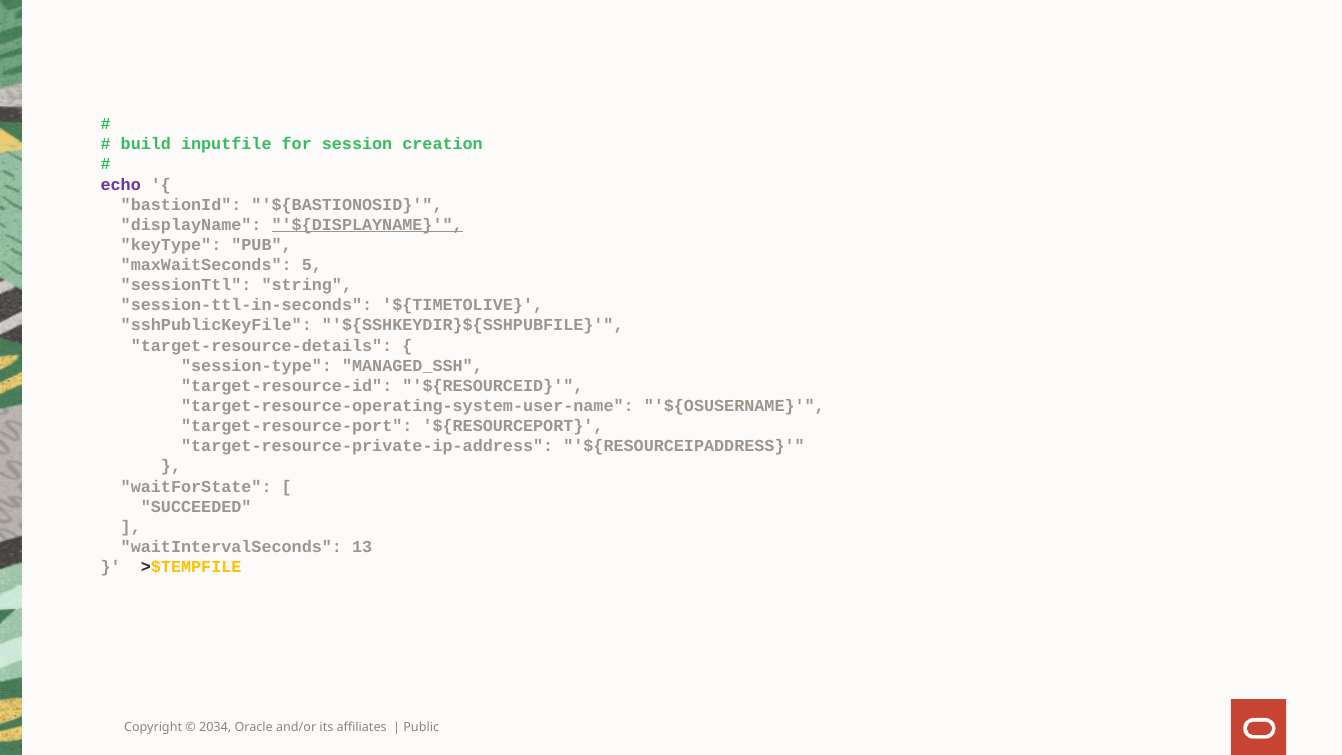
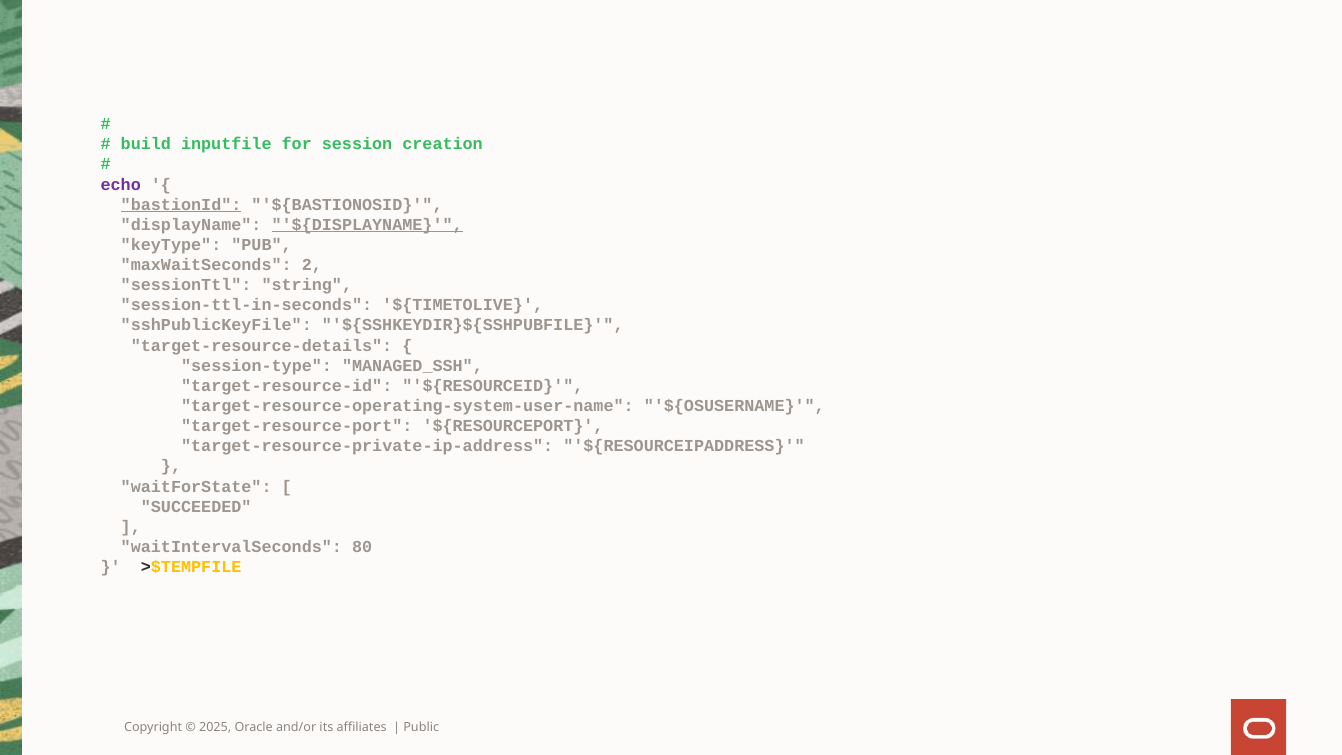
bastionId underline: none -> present
5: 5 -> 2
13: 13 -> 80
2034: 2034 -> 2025
